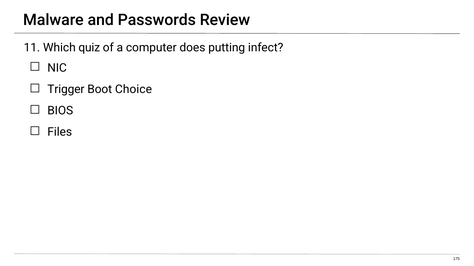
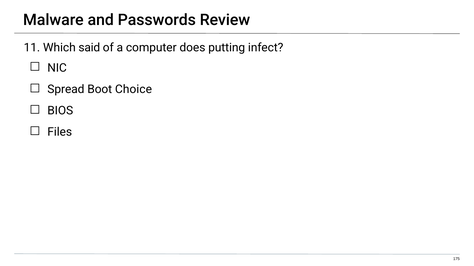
quiz: quiz -> said
Trigger: Trigger -> Spread
